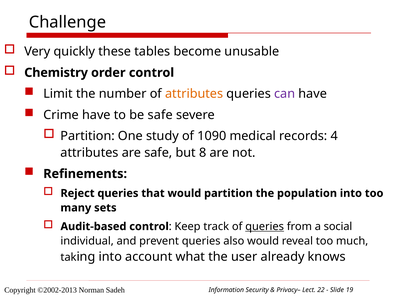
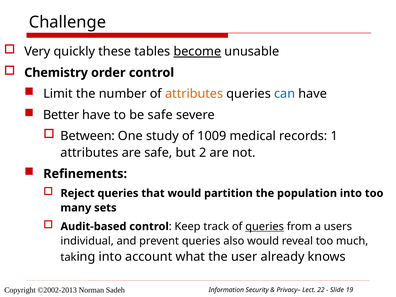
become underline: none -> present
can colour: purple -> blue
Crime: Crime -> Better
Partition at (88, 136): Partition -> Between
1090: 1090 -> 1009
4: 4 -> 1
8: 8 -> 2
social: social -> users
